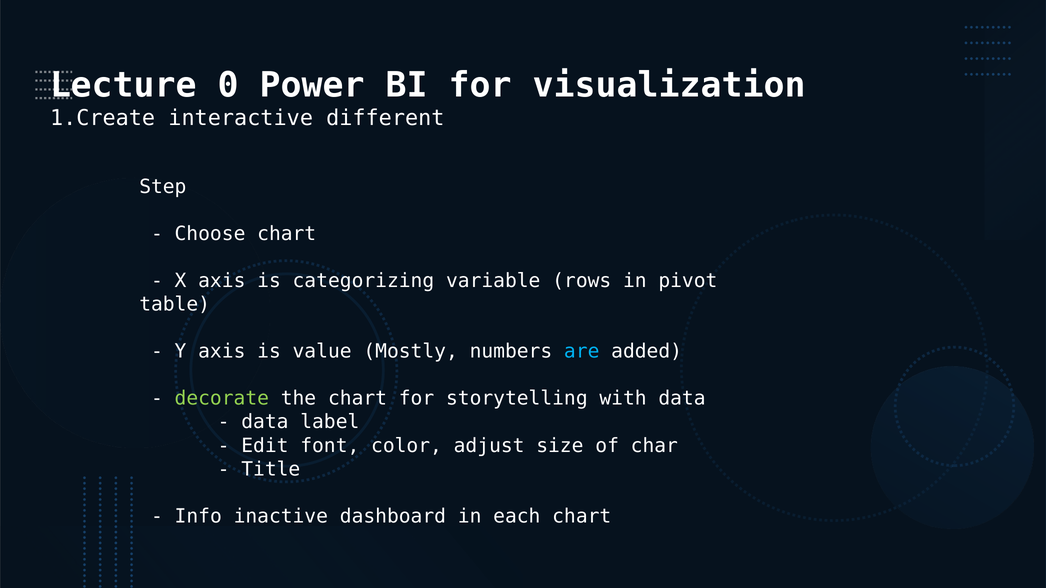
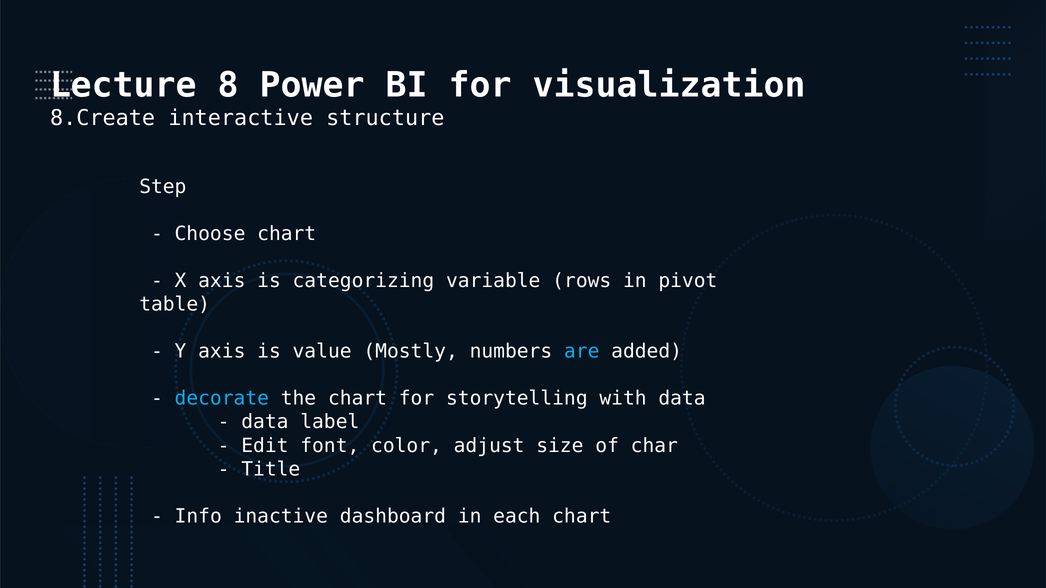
0: 0 -> 8
1.Create: 1.Create -> 8.Create
different: different -> structure
decorate colour: light green -> light blue
